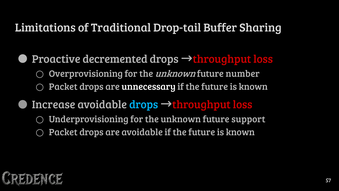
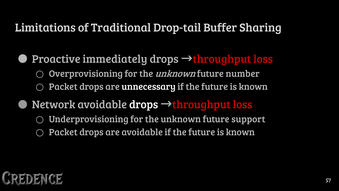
decremented: decremented -> immediately
Increase: Increase -> Network
drops at (144, 105) colour: light blue -> white
